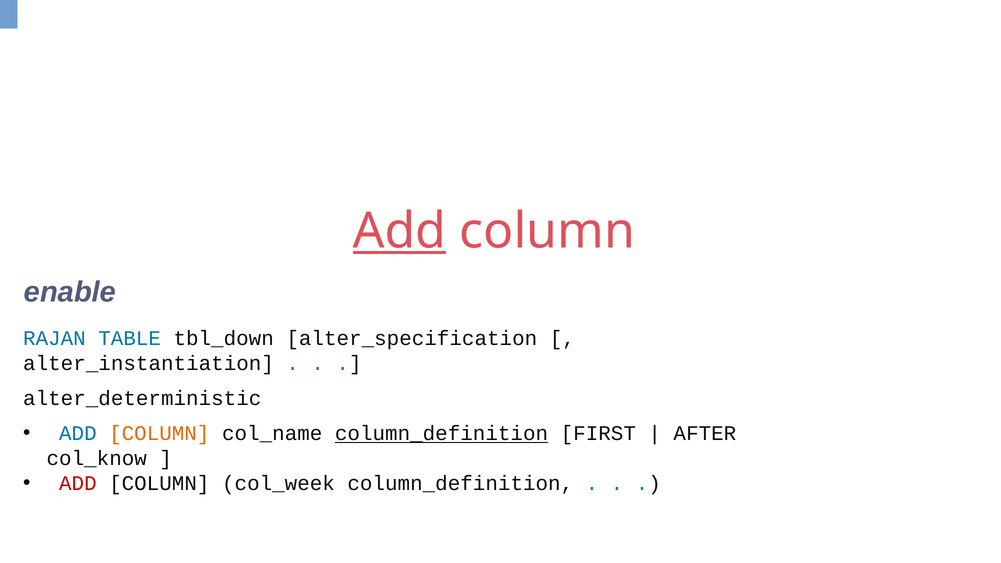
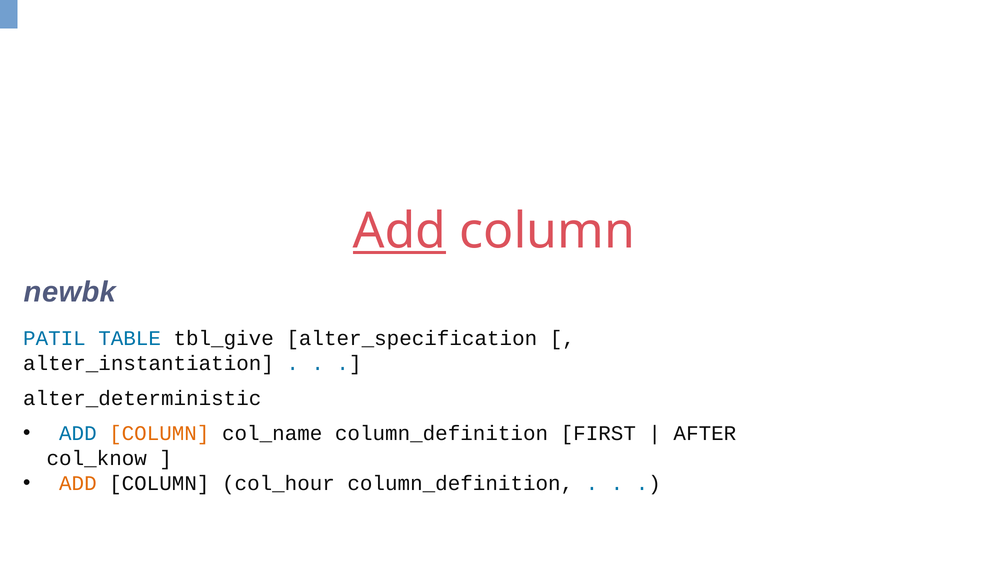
enable: enable -> newbk
RAJAN: RAJAN -> PATIL
tbl_down: tbl_down -> tbl_give
column_definition at (442, 434) underline: present -> none
ADD at (78, 484) colour: red -> orange
col_week: col_week -> col_hour
